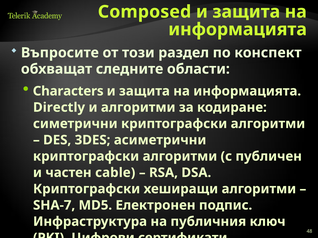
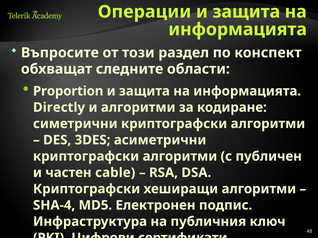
Composed: Composed -> Операции
Characters: Characters -> Proportion
SHA-7: SHA-7 -> SHA-4
